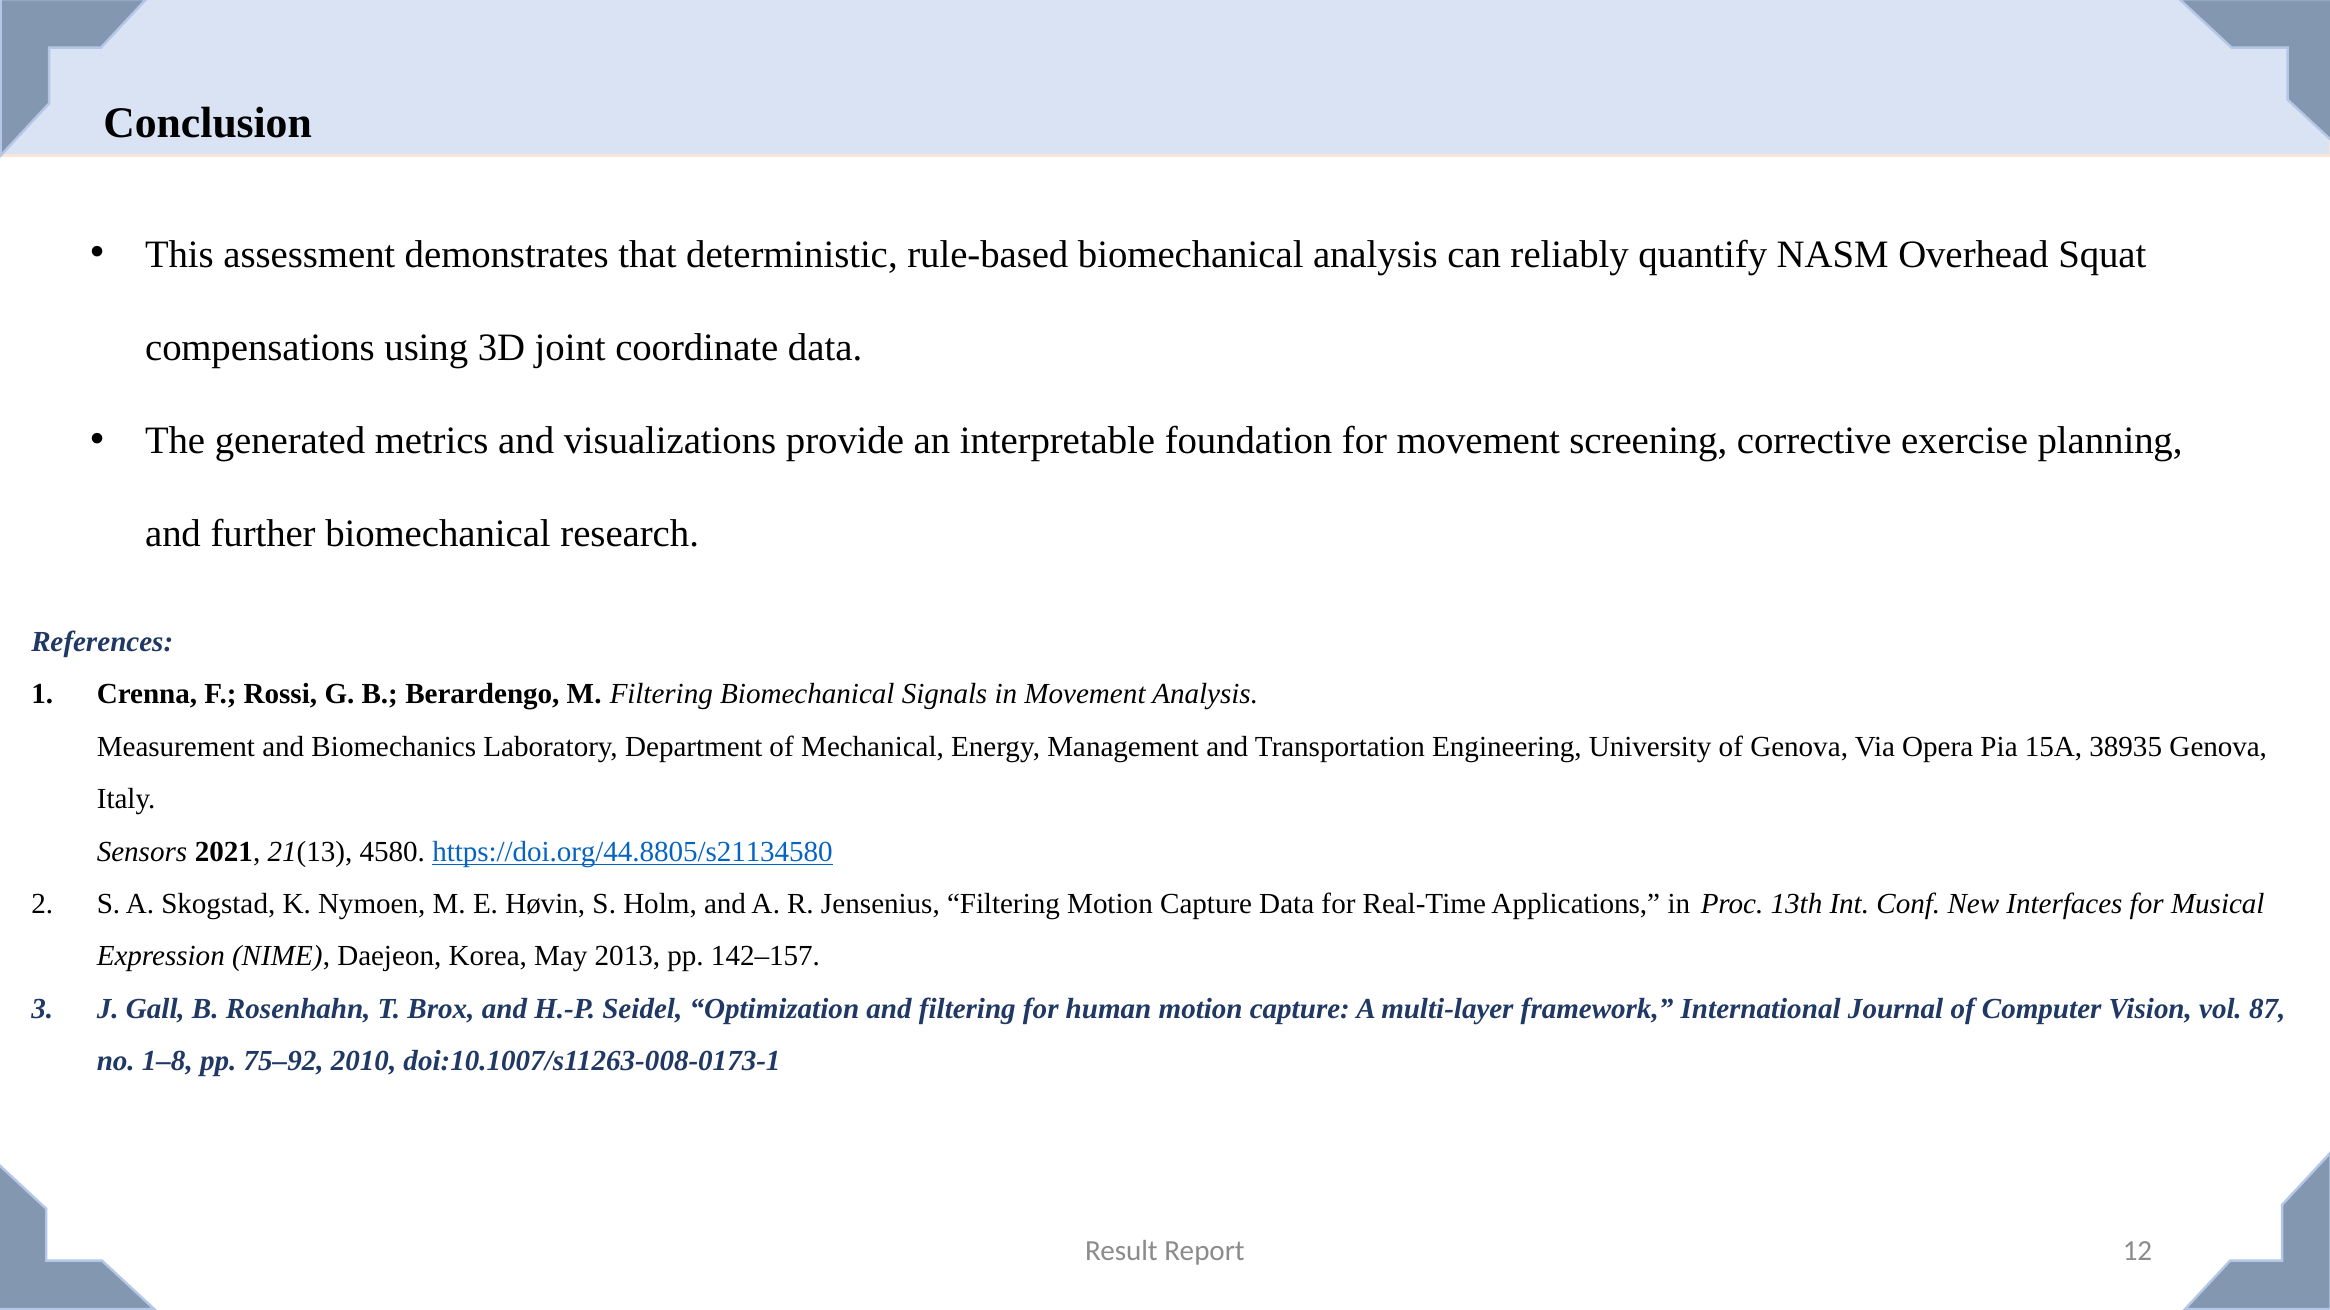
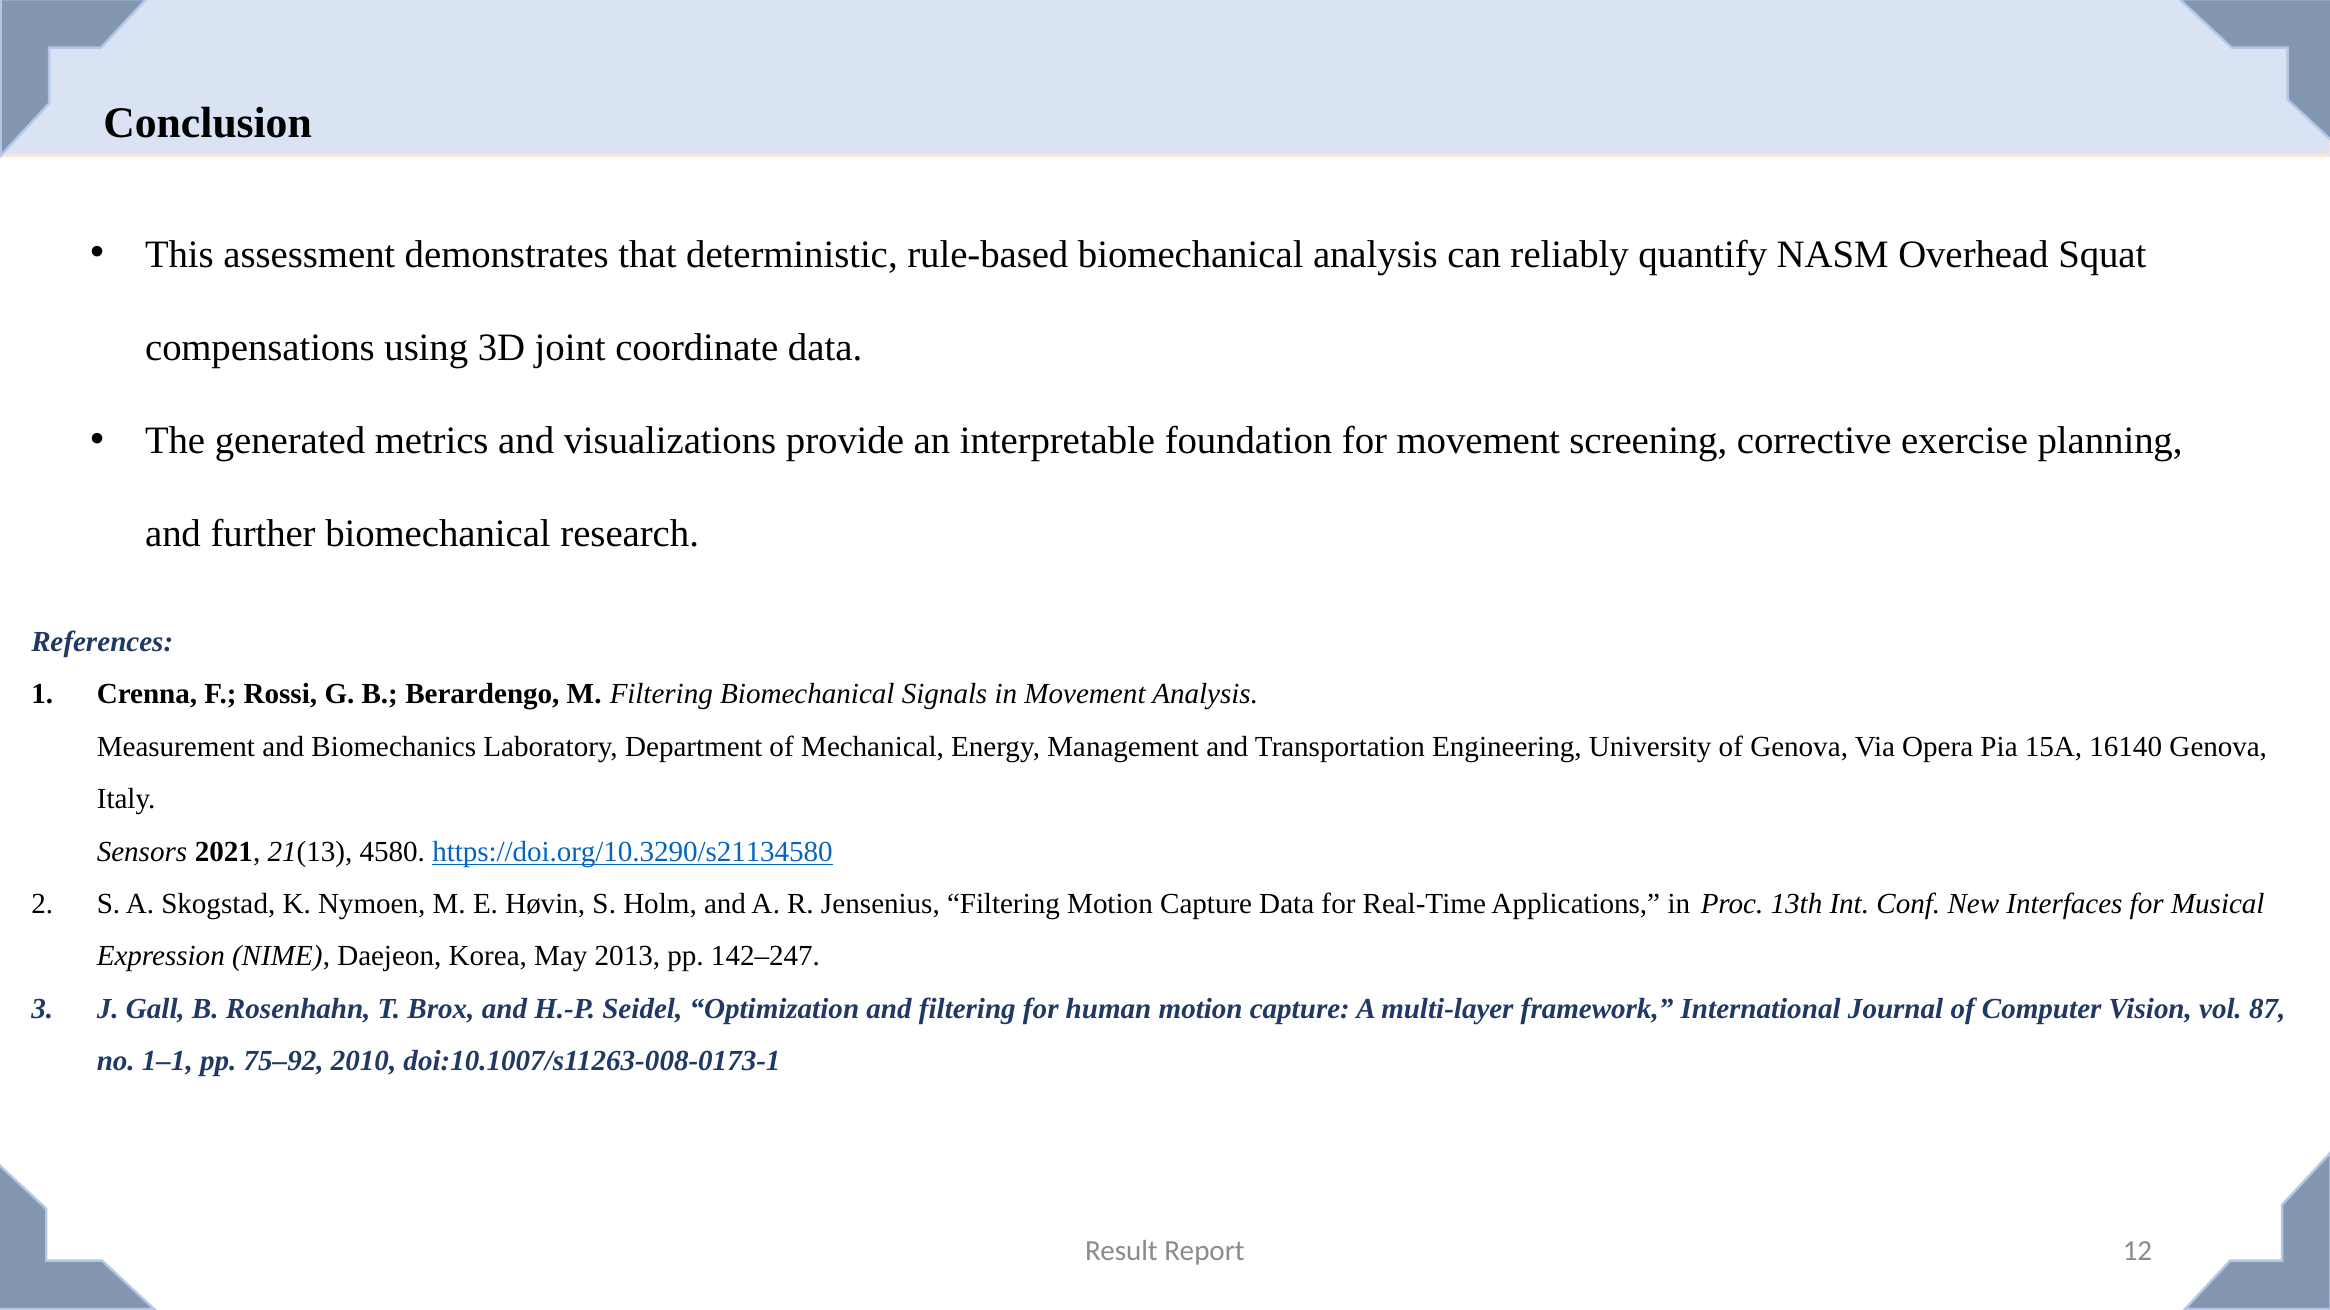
38935: 38935 -> 16140
https://doi.org/44.8805/s21134580: https://doi.org/44.8805/s21134580 -> https://doi.org/10.3290/s21134580
142–157: 142–157 -> 142–247
1–8: 1–8 -> 1–1
